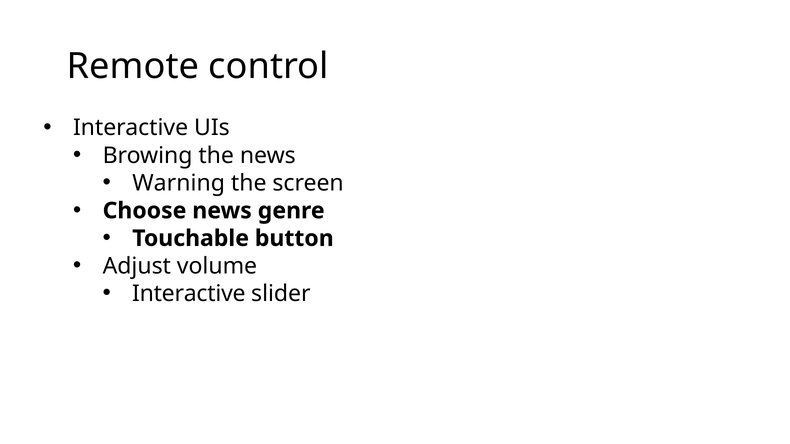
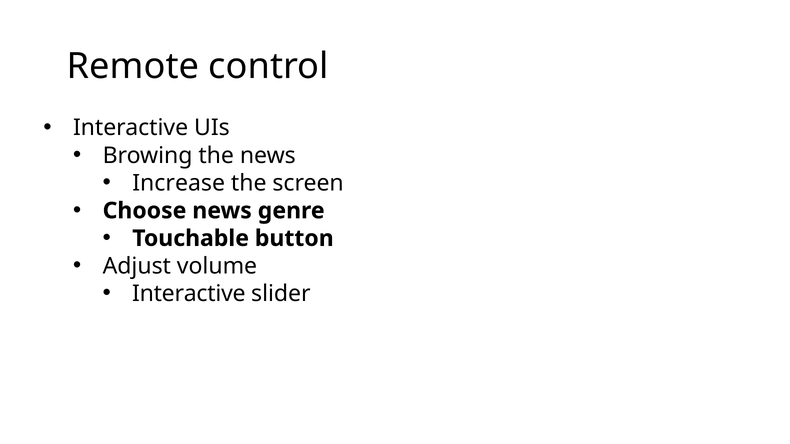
Warning: Warning -> Increase
